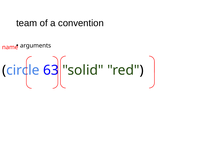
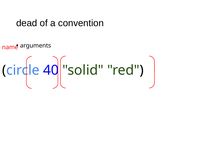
team: team -> dead
63: 63 -> 40
